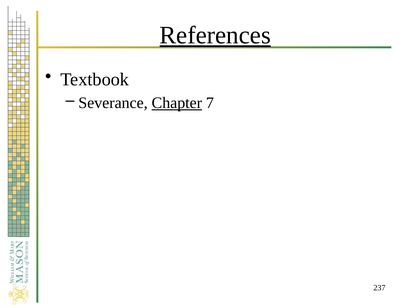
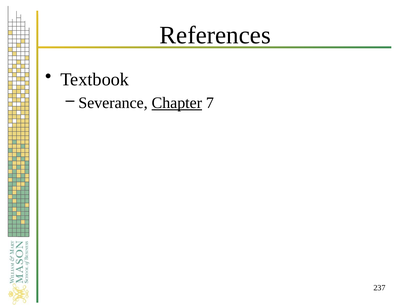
References underline: present -> none
